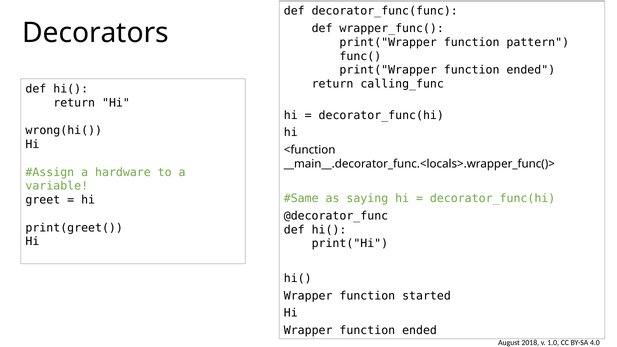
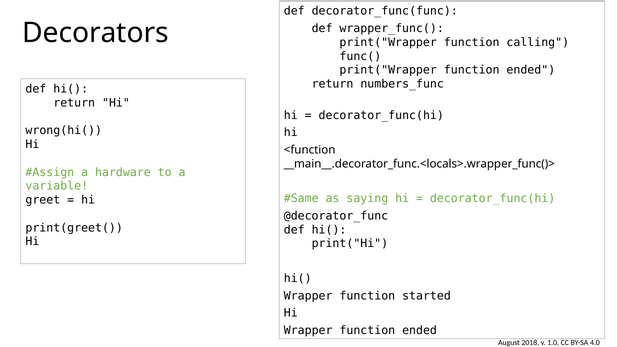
pattern: pattern -> calling
calling_func: calling_func -> numbers_func
